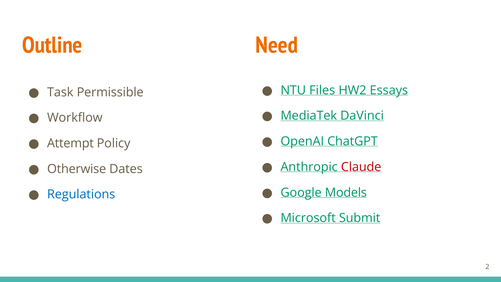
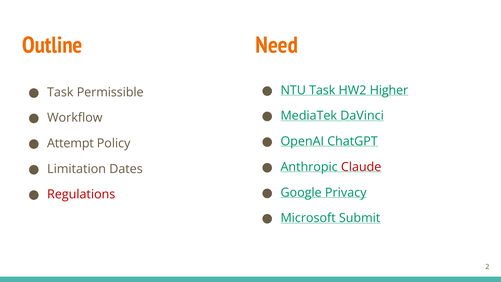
NTU Files: Files -> Task
Essays: Essays -> Higher
Otherwise: Otherwise -> Limitation
Models: Models -> Privacy
Regulations colour: blue -> red
